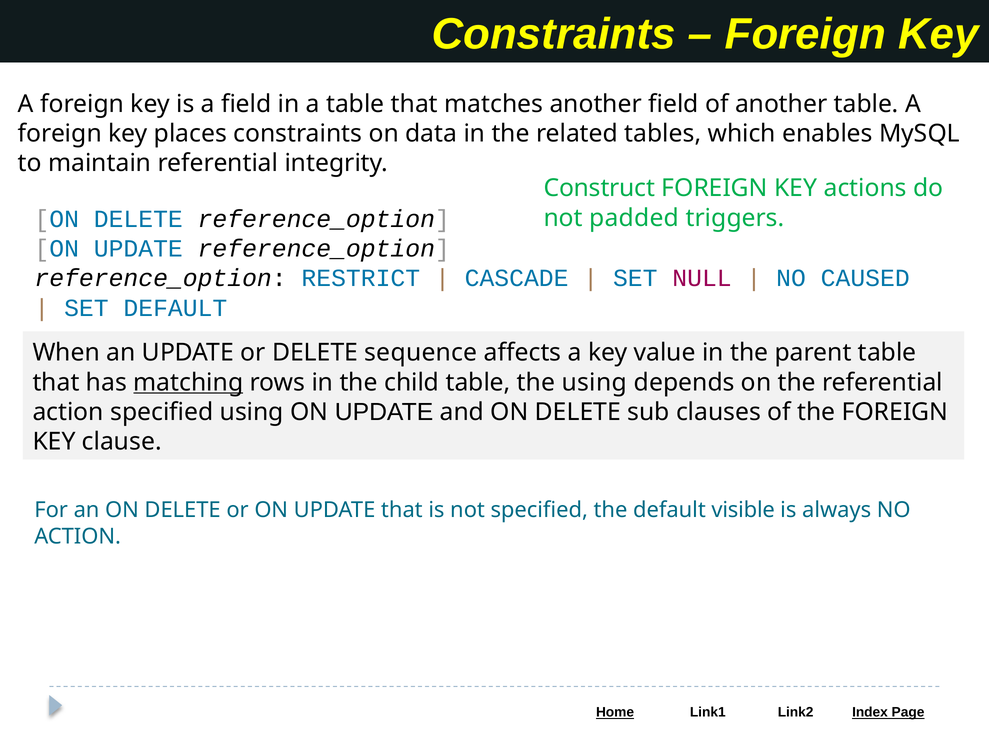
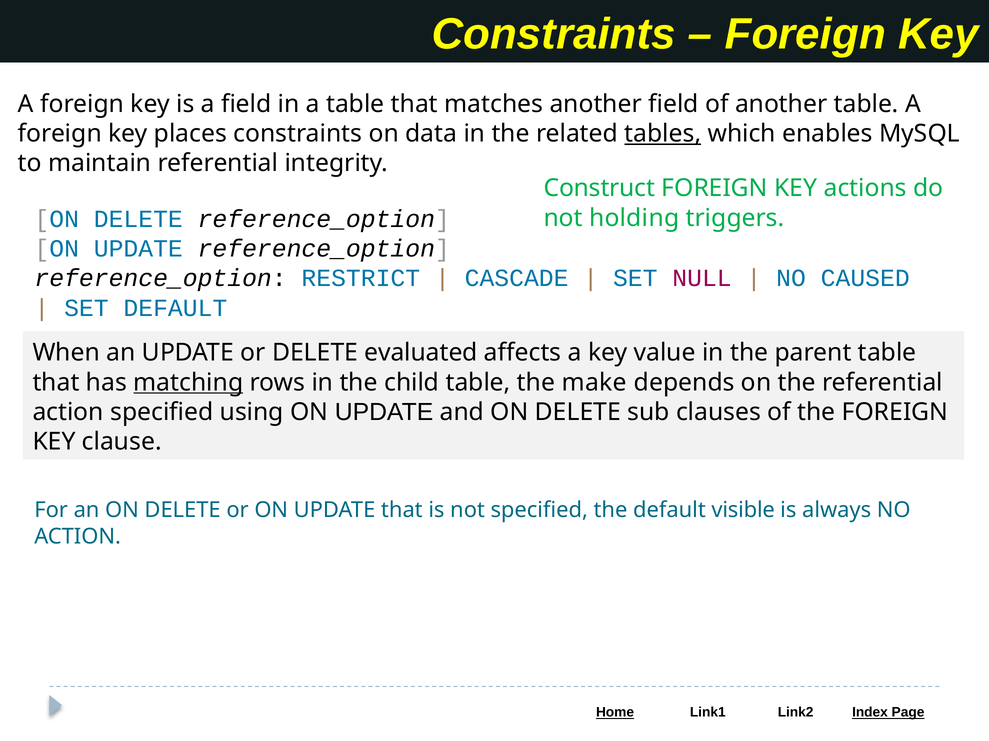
tables underline: none -> present
padded: padded -> holding
sequence: sequence -> evaluated
the using: using -> make
